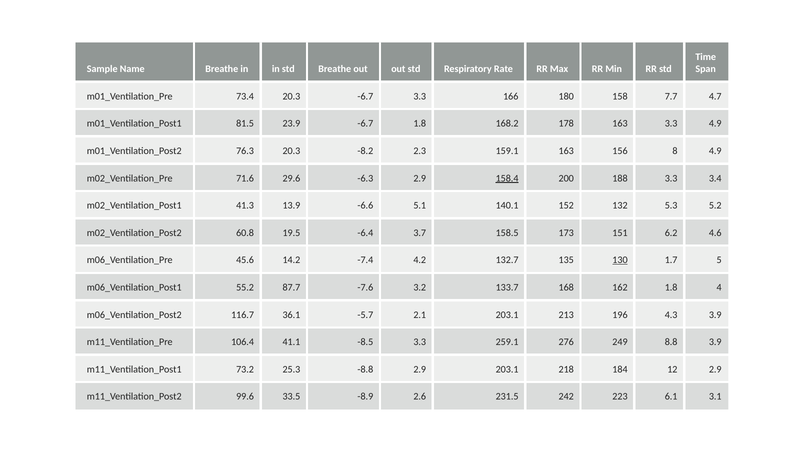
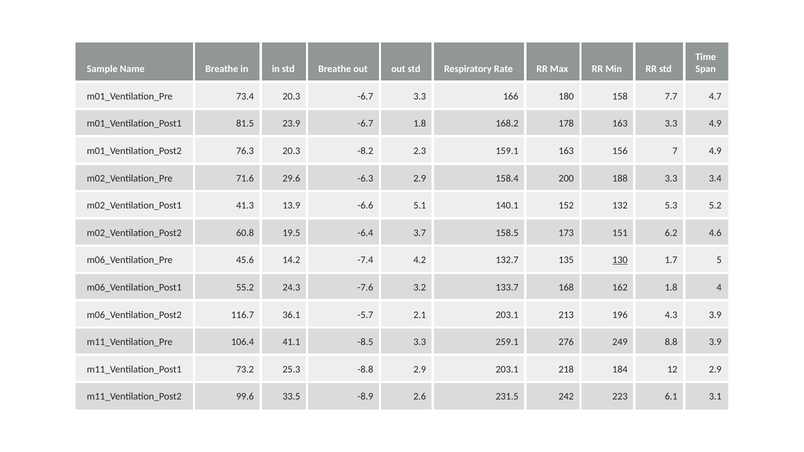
8: 8 -> 7
158.4 underline: present -> none
87.7: 87.7 -> 24.3
